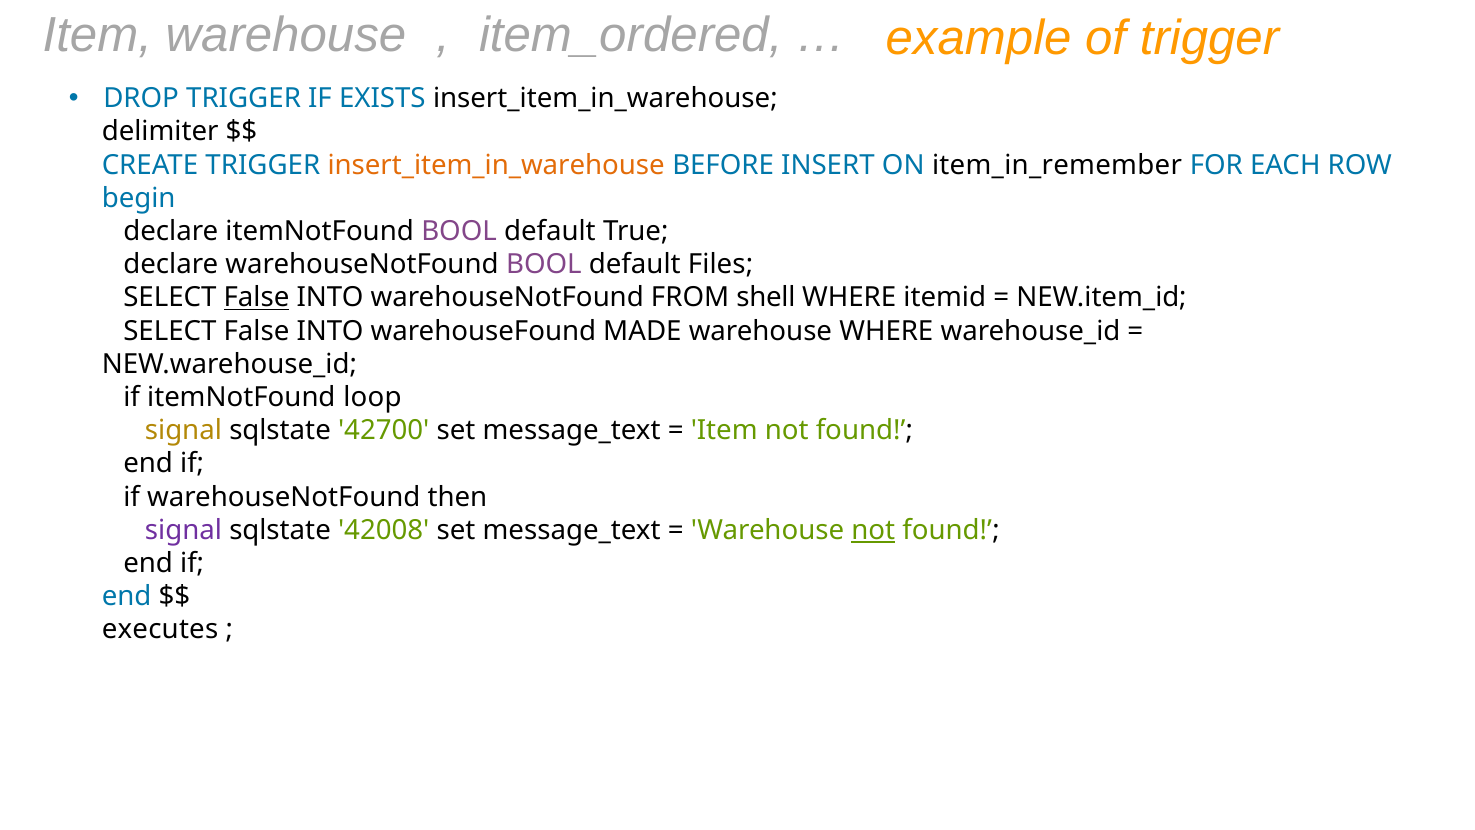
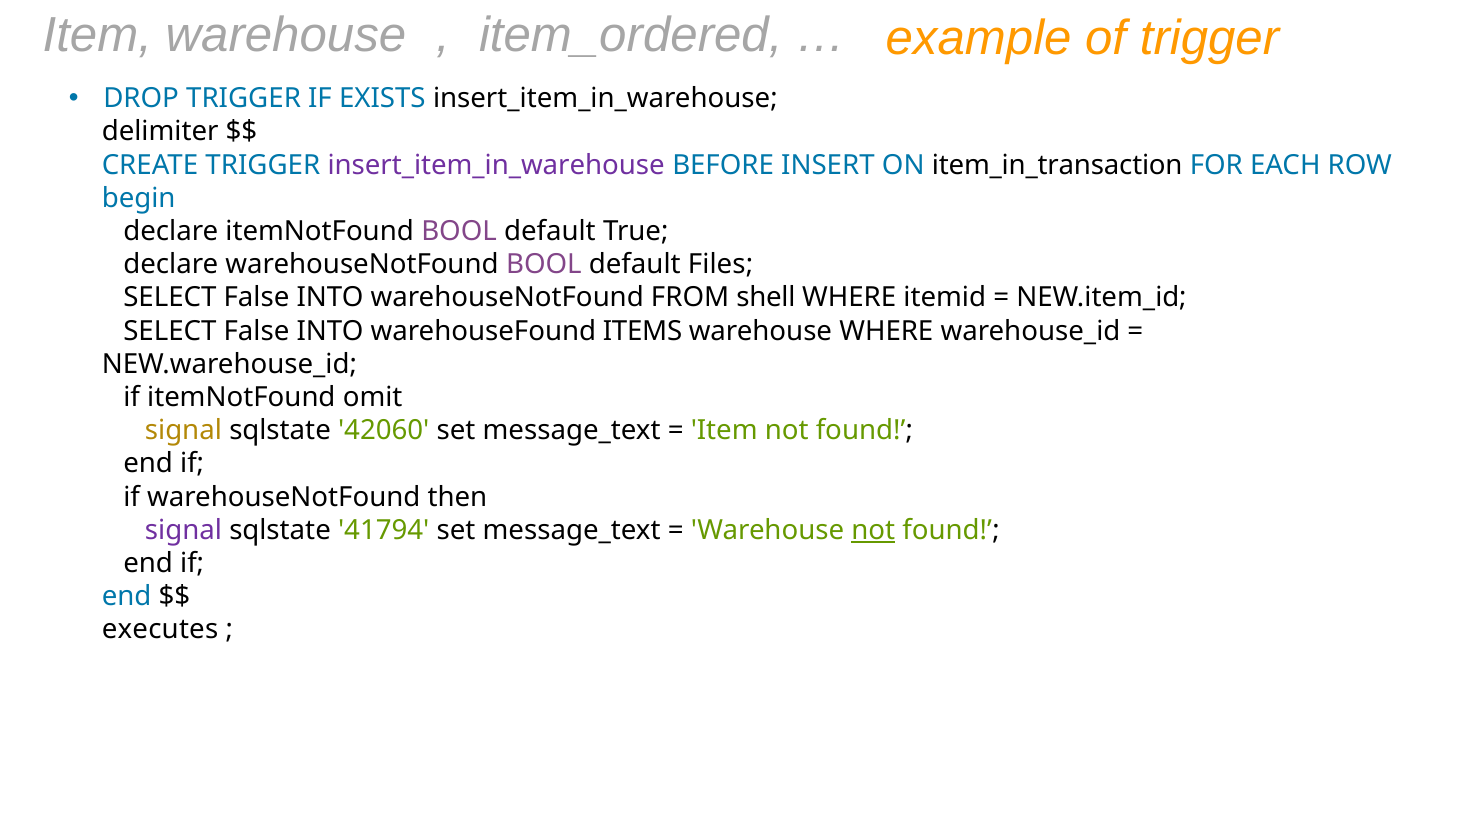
insert_item_in_warehouse at (496, 165) colour: orange -> purple
item_in_remember: item_in_remember -> item_in_transaction
False at (257, 298) underline: present -> none
MADE: MADE -> ITEMS
loop: loop -> omit
42700: 42700 -> 42060
42008: 42008 -> 41794
